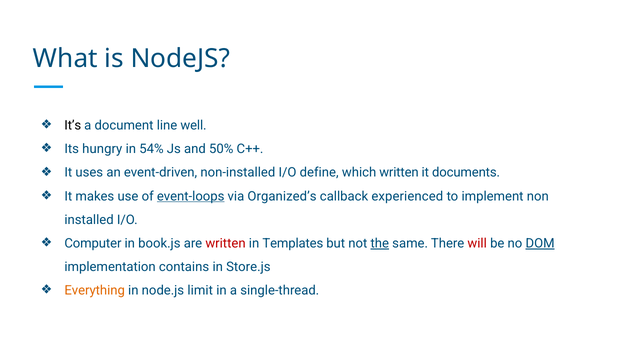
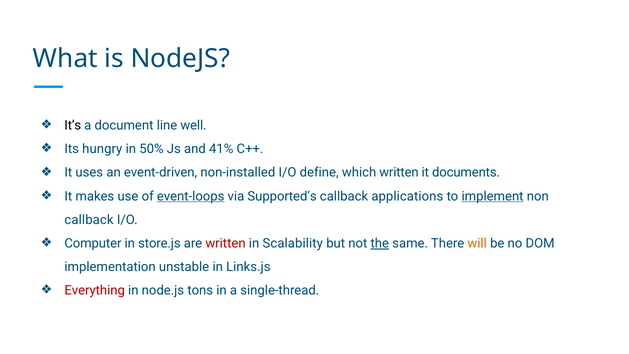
54%: 54% -> 50%
50%: 50% -> 41%
Organized’s: Organized’s -> Supported’s
experienced: experienced -> applications
implement underline: none -> present
installed at (89, 220): installed -> callback
book.js: book.js -> store.js
Templates: Templates -> Scalability
will colour: red -> orange
DOM underline: present -> none
contains: contains -> unstable
Store.js: Store.js -> Links.js
Everything colour: orange -> red
limit: limit -> tons
